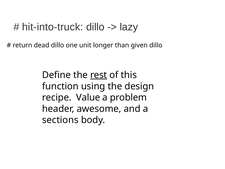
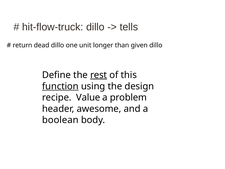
hit-into-truck: hit-into-truck -> hit-flow-truck
lazy: lazy -> tells
function underline: none -> present
sections: sections -> boolean
